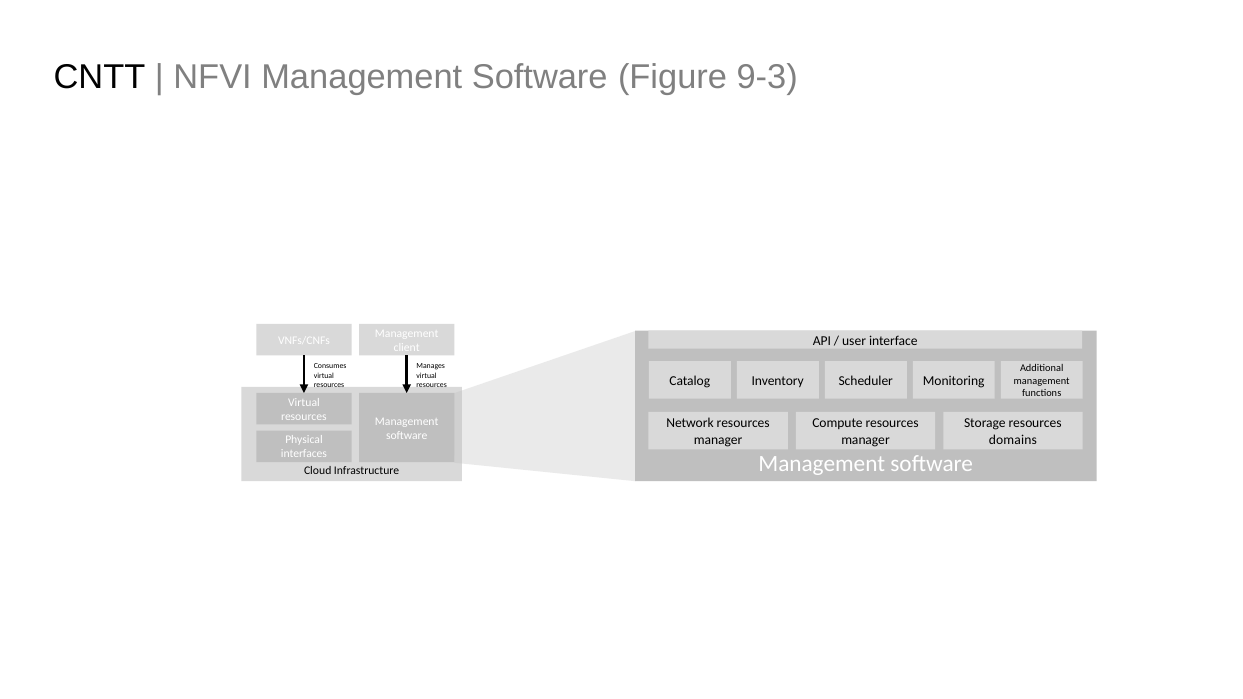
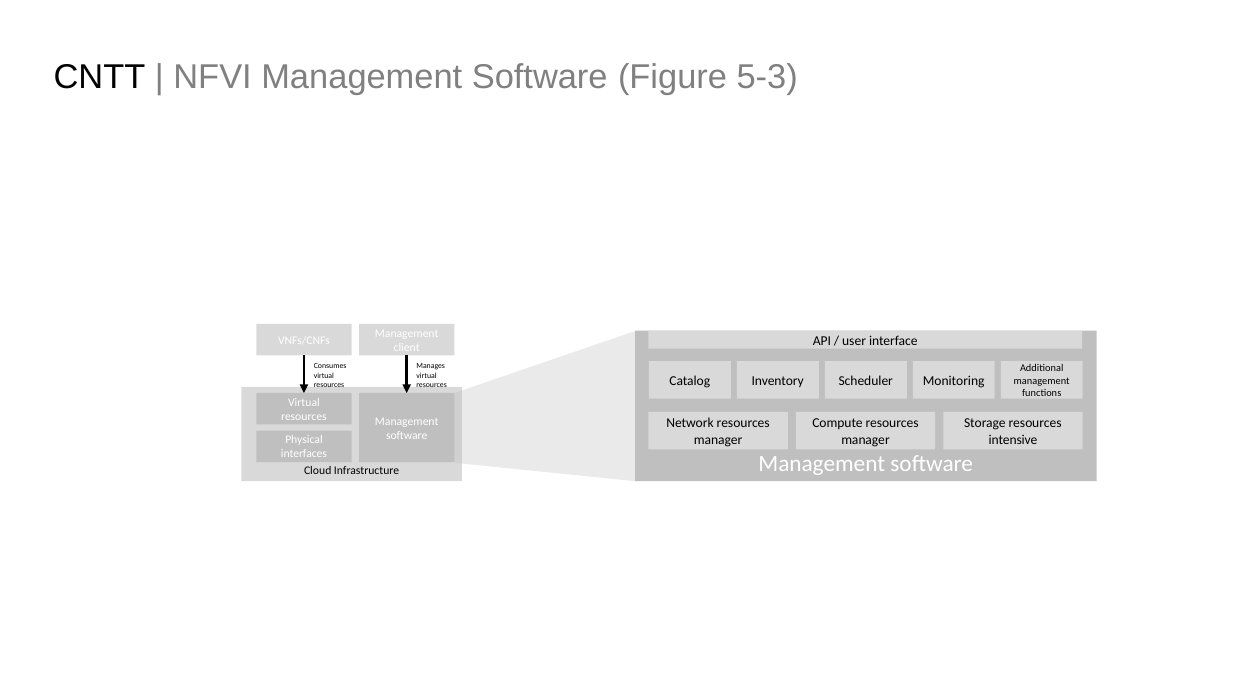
9-3: 9-3 -> 5-3
domains: domains -> intensive
